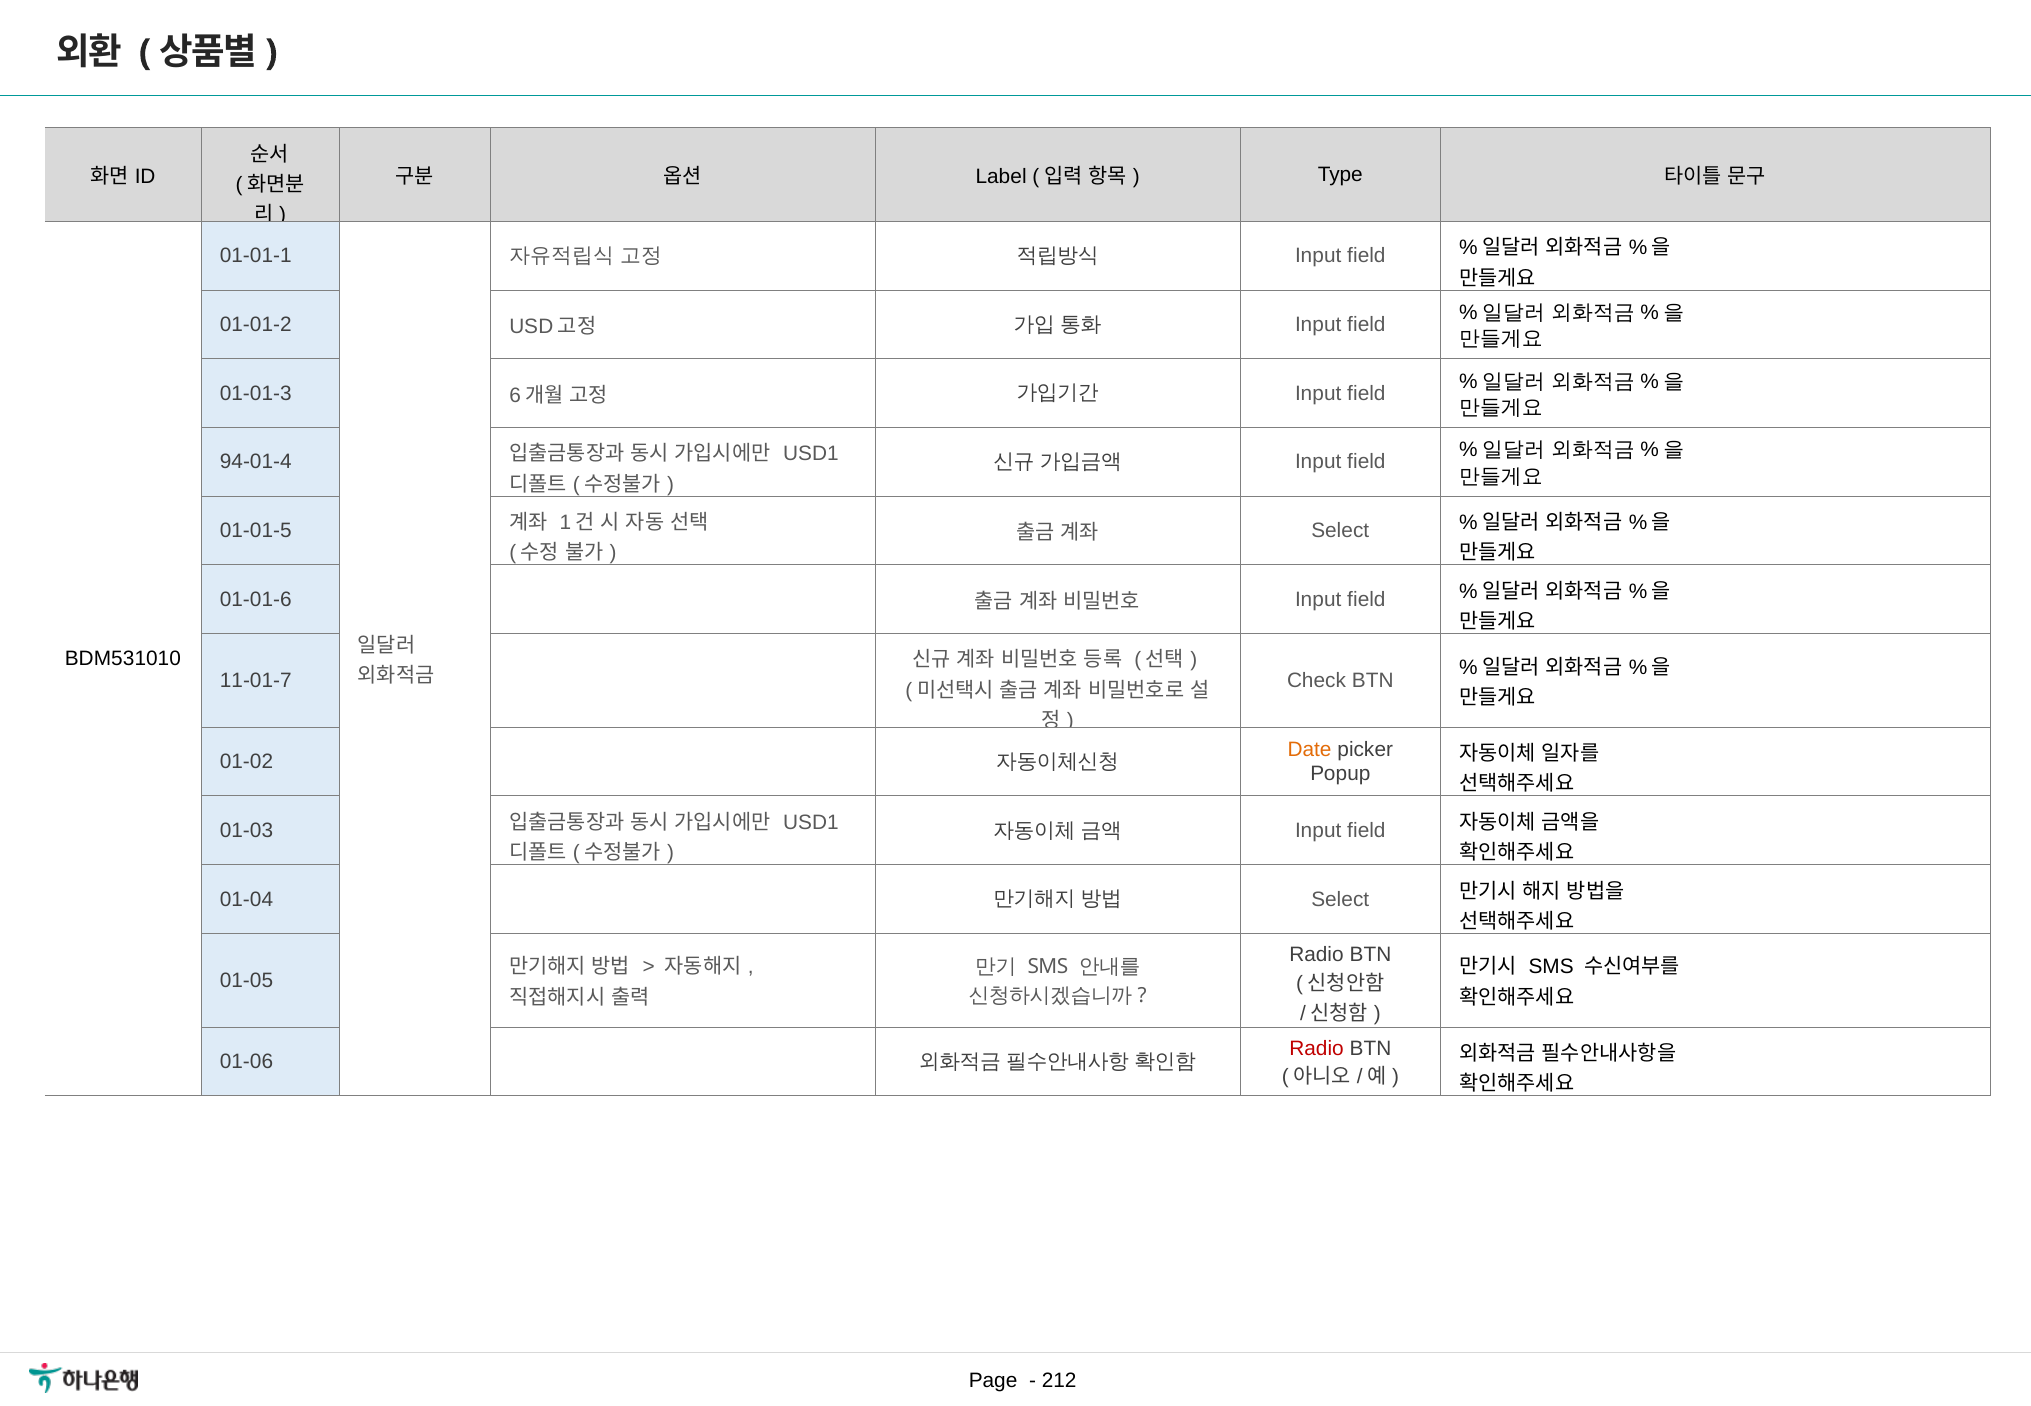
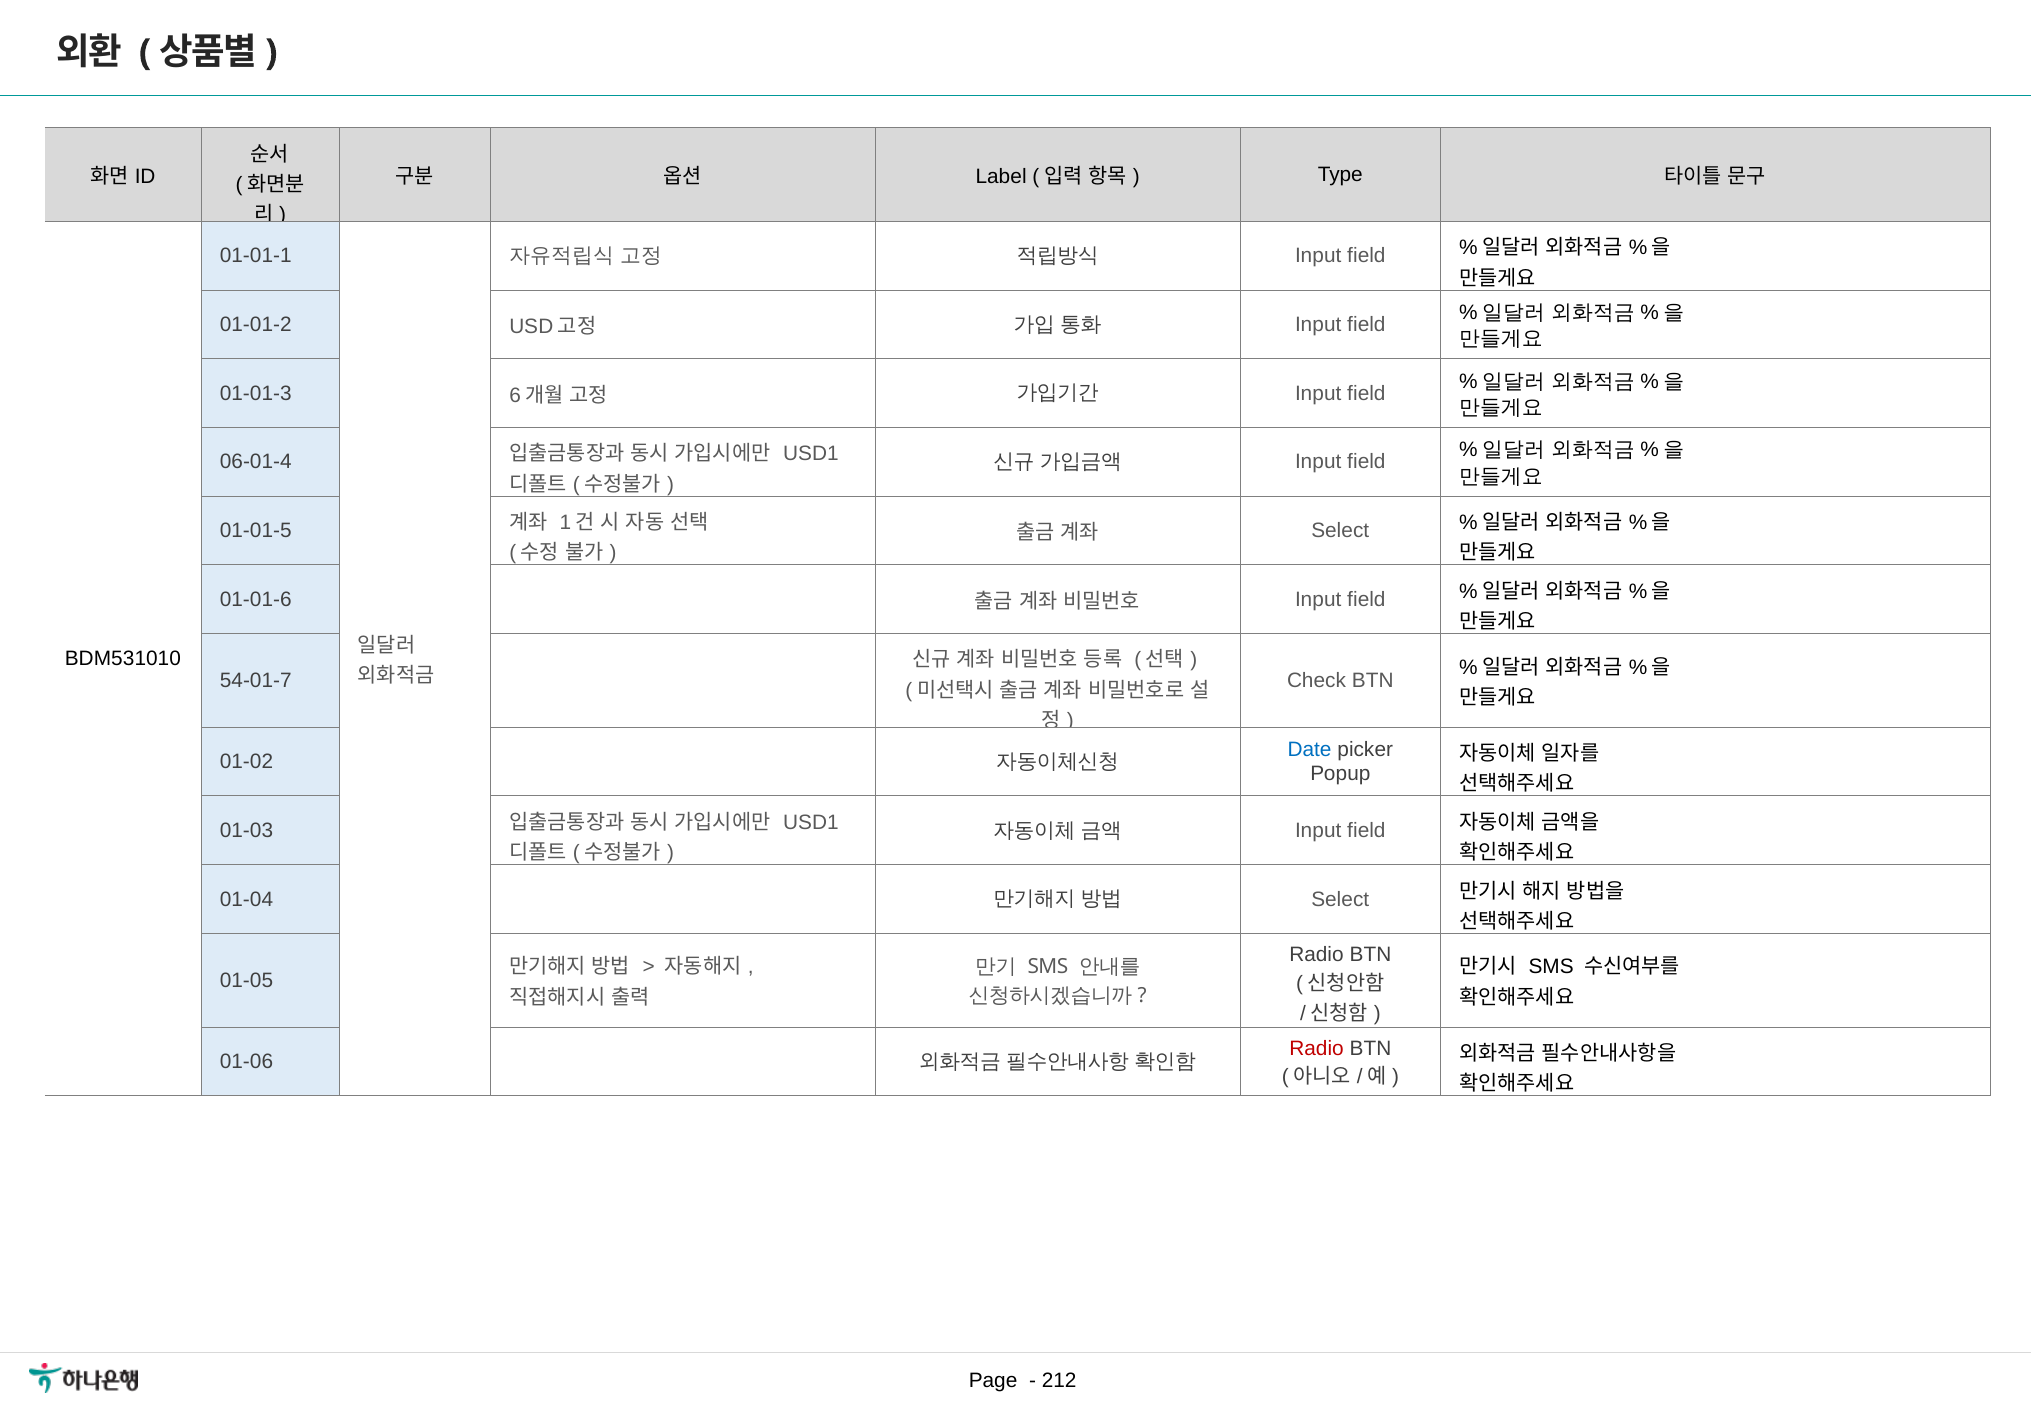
94-01-4: 94-01-4 -> 06-01-4
11-01-7: 11-01-7 -> 54-01-7
Date colour: orange -> blue
